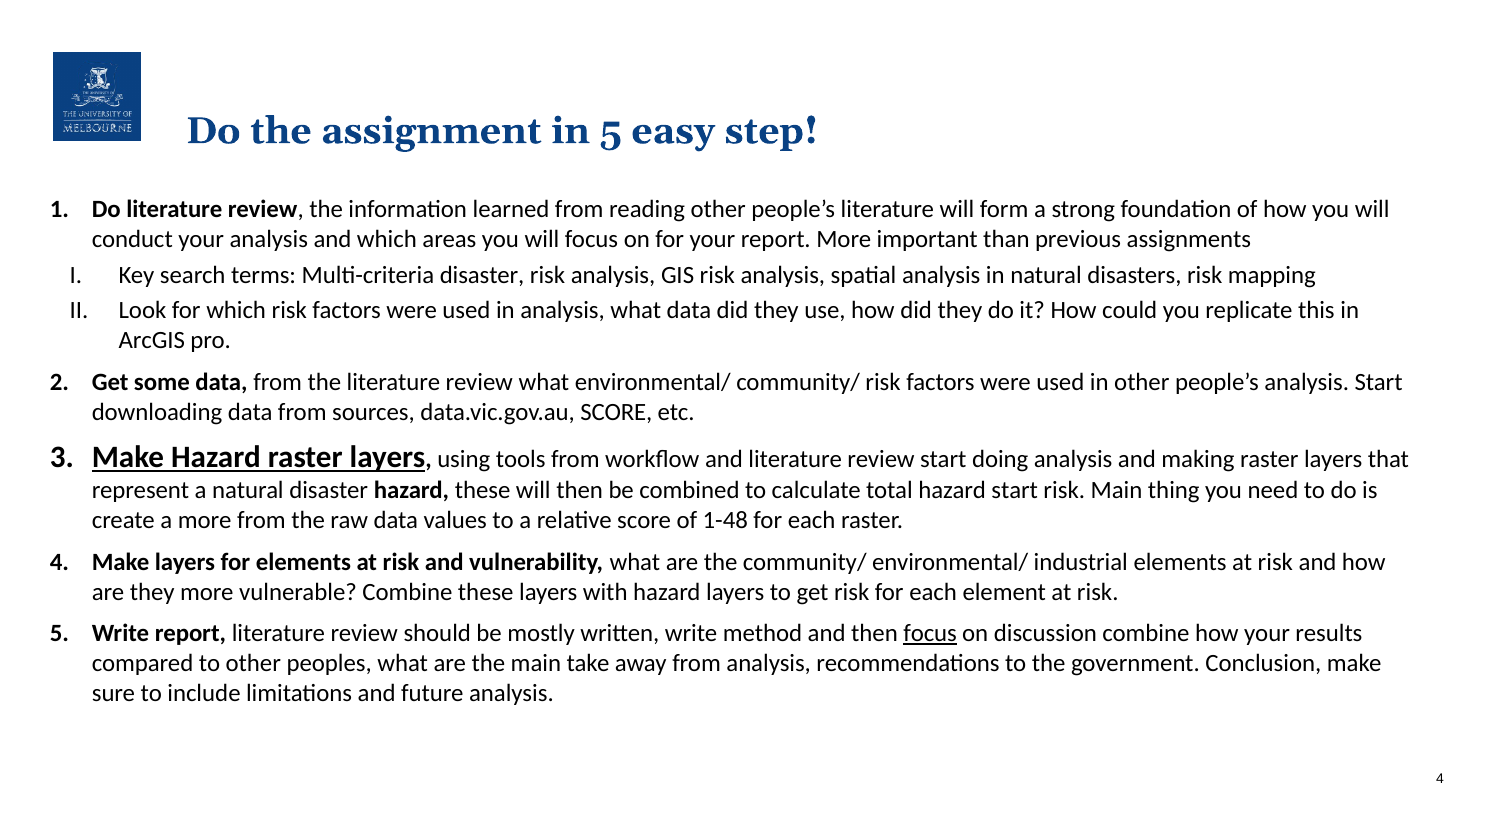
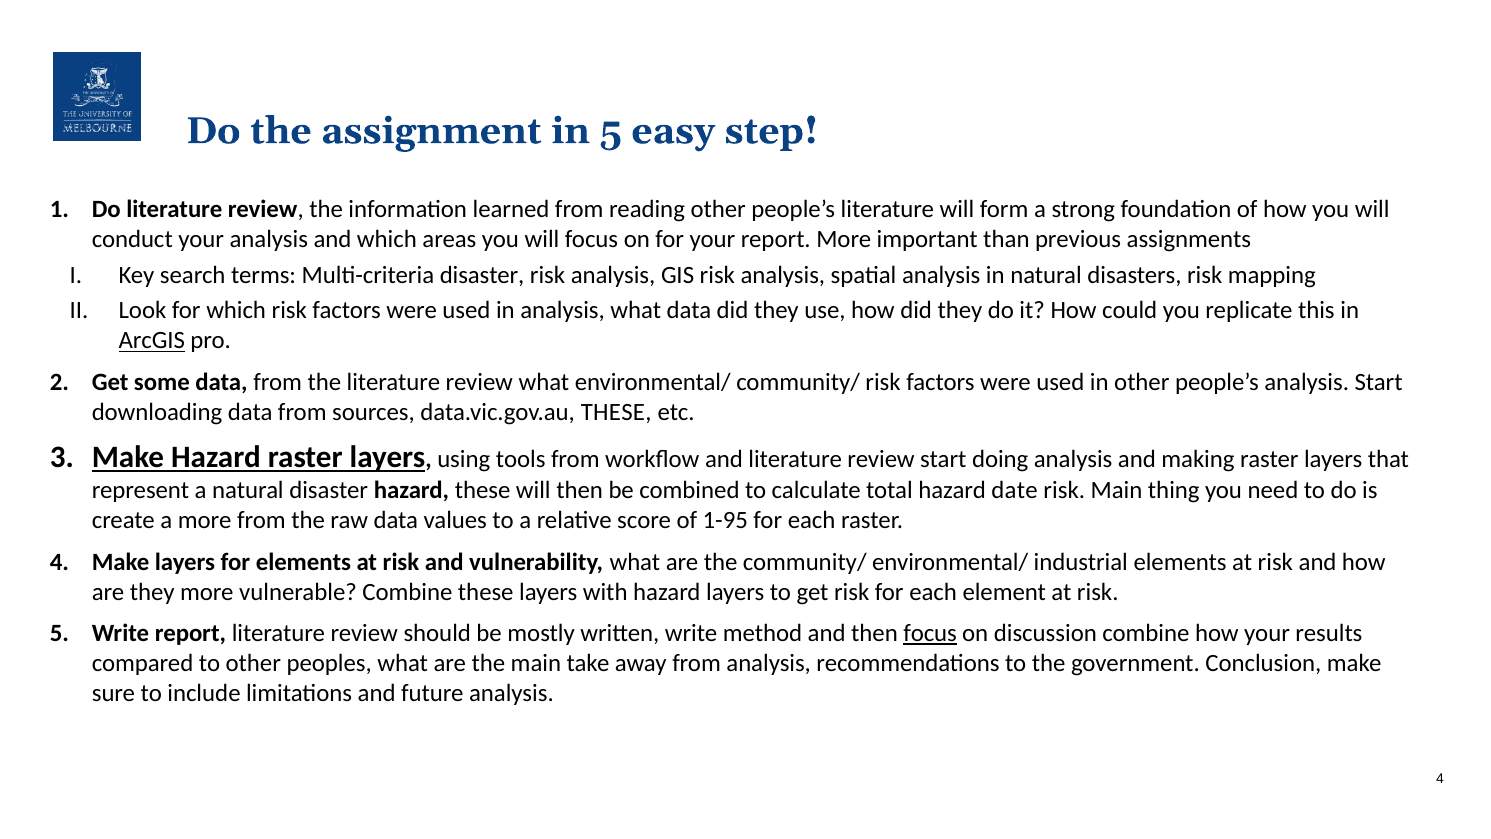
ArcGIS underline: none -> present
data.vic.gov.au SCORE: SCORE -> THESE
hazard start: start -> date
1-48: 1-48 -> 1-95
